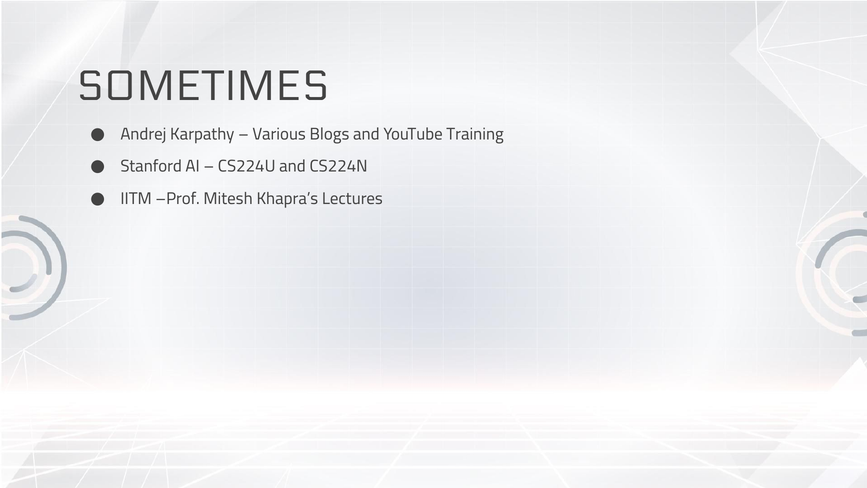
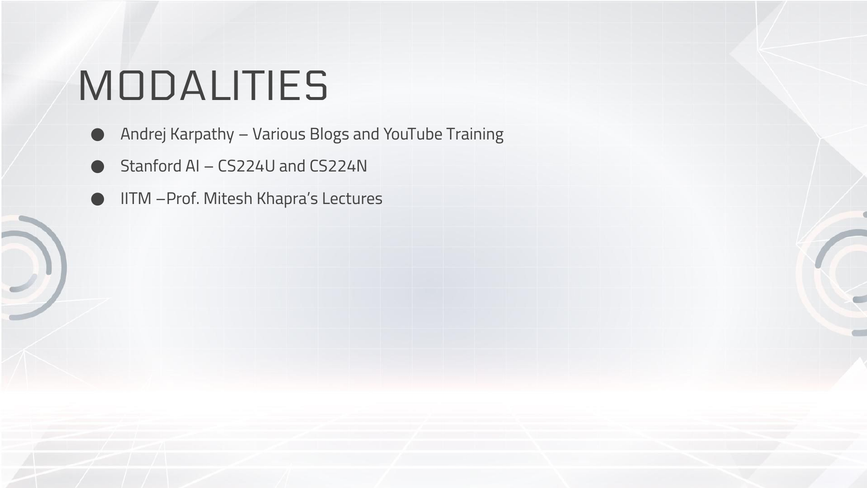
SOMETIMES: SOMETIMES -> MODALITIES
